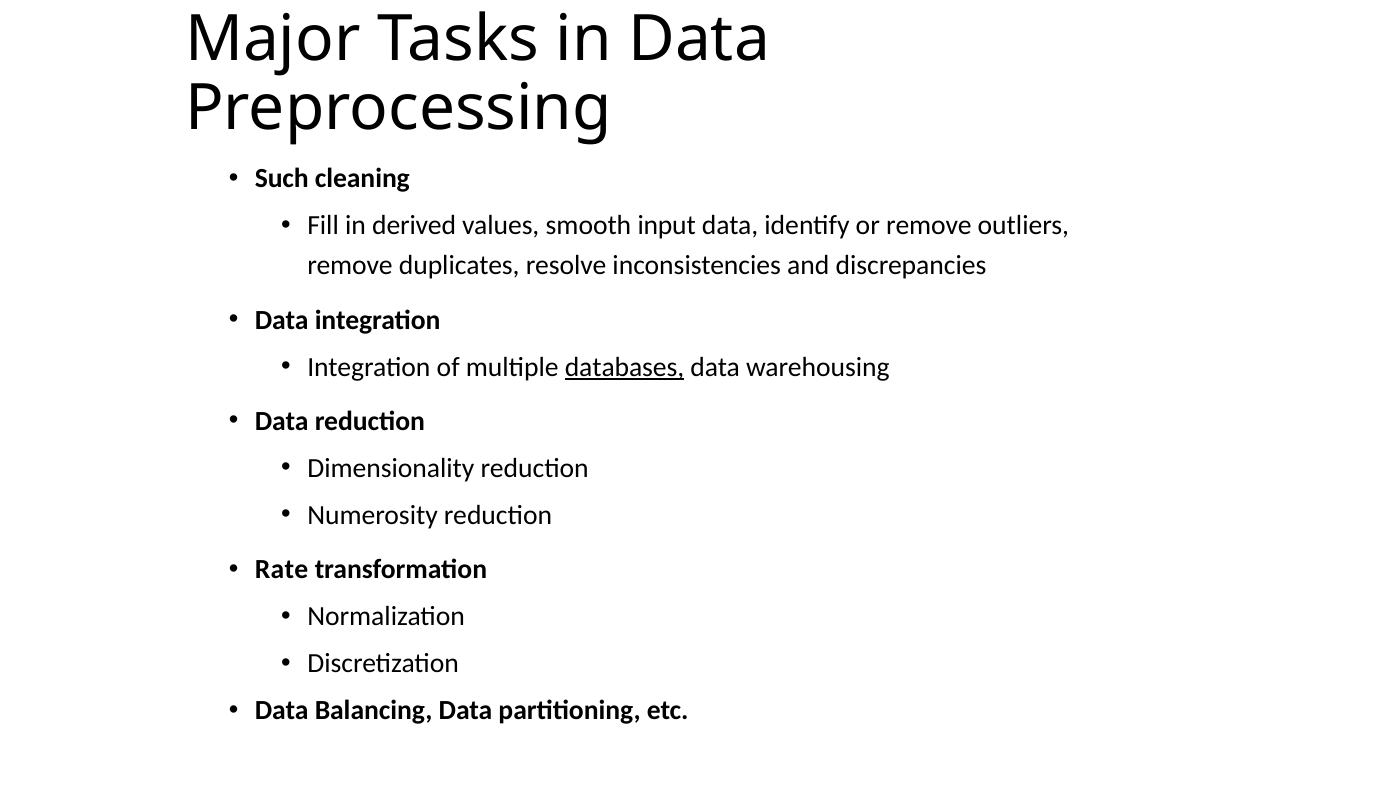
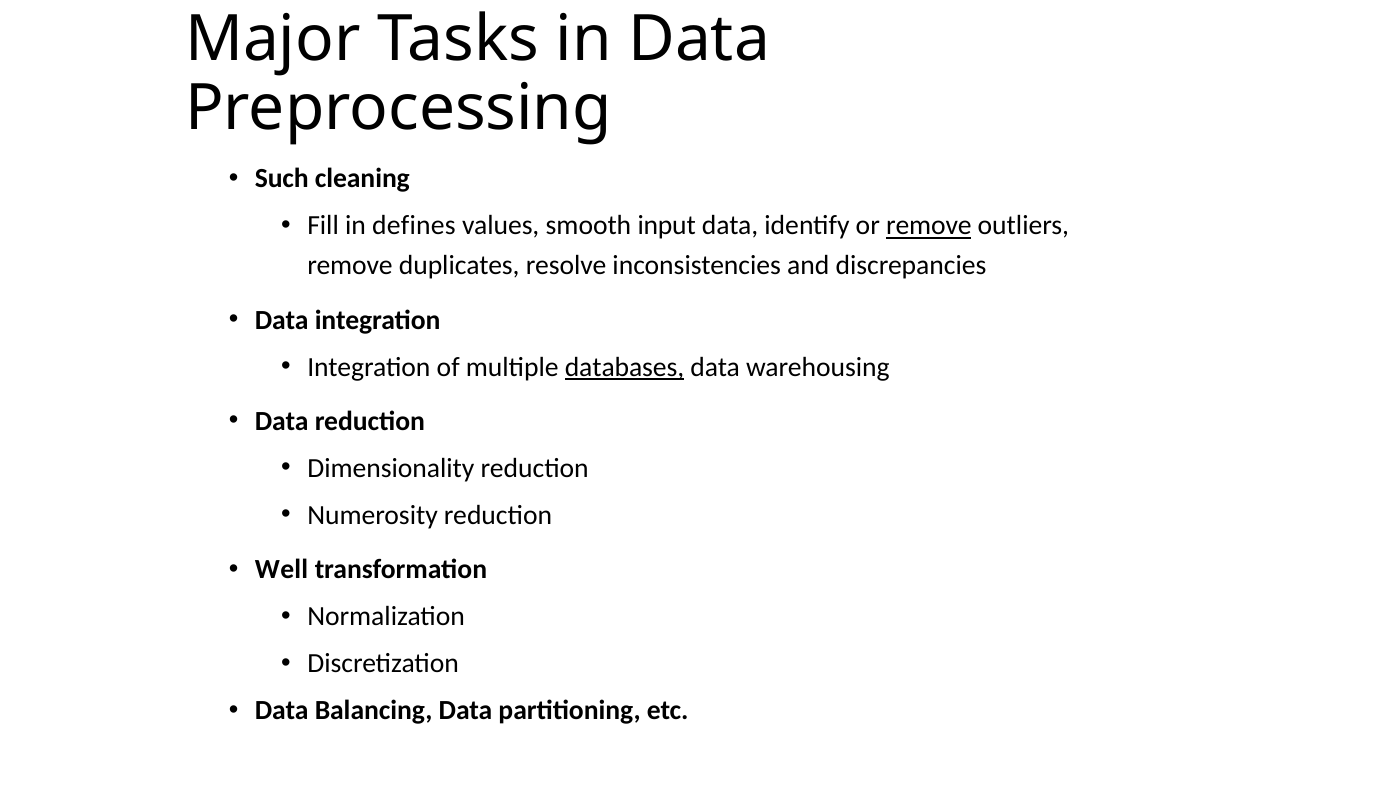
derived: derived -> defines
remove at (929, 226) underline: none -> present
Rate: Rate -> Well
